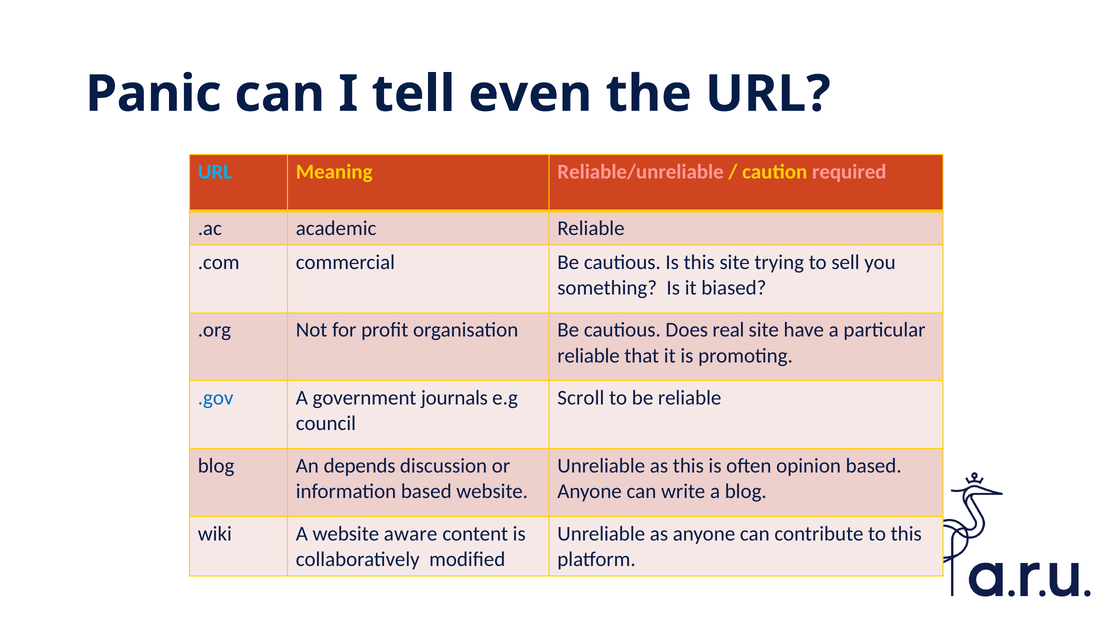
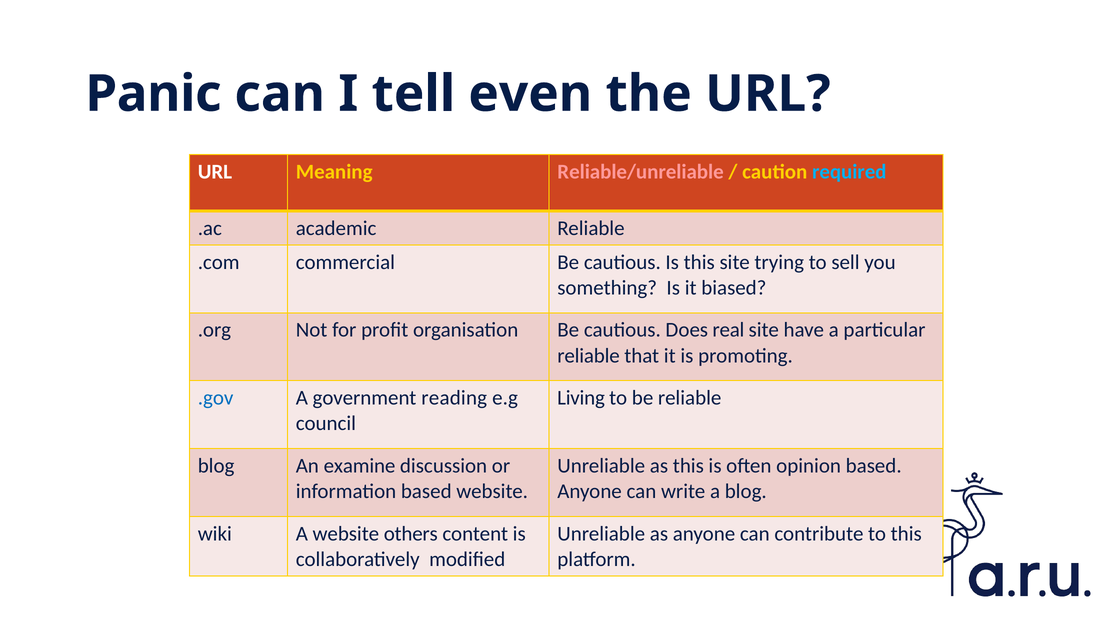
URL at (215, 172) colour: light blue -> white
required colour: pink -> light blue
journals: journals -> reading
Scroll: Scroll -> Living
depends: depends -> examine
aware: aware -> others
